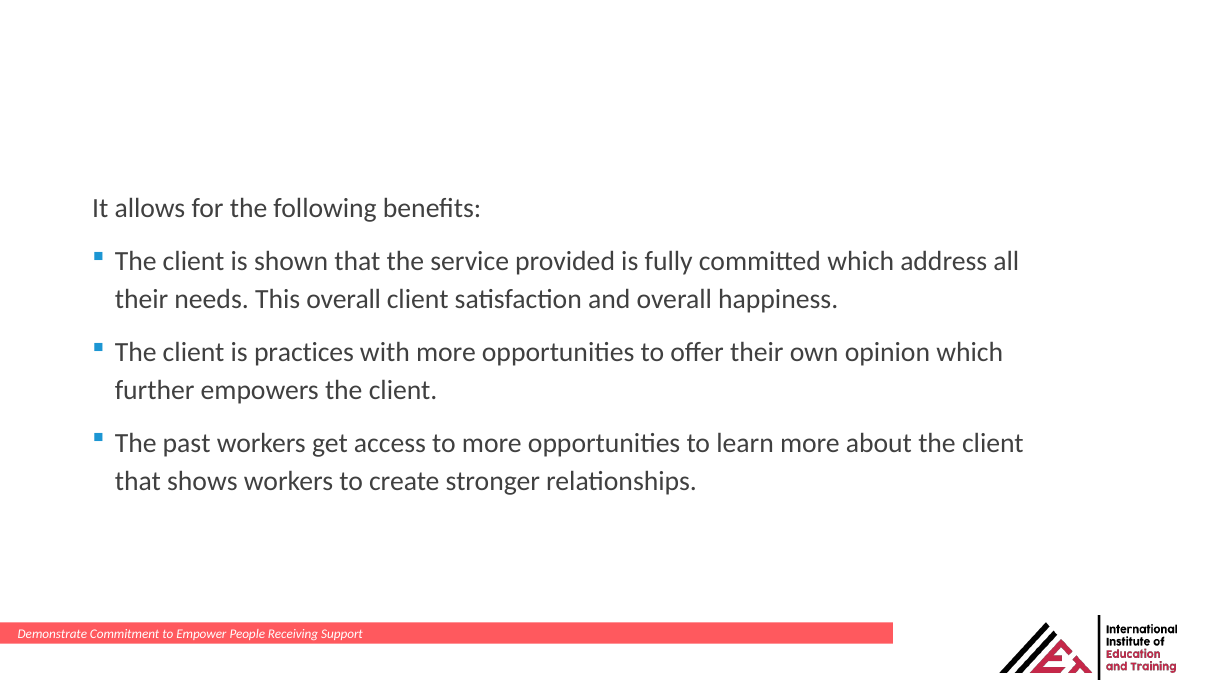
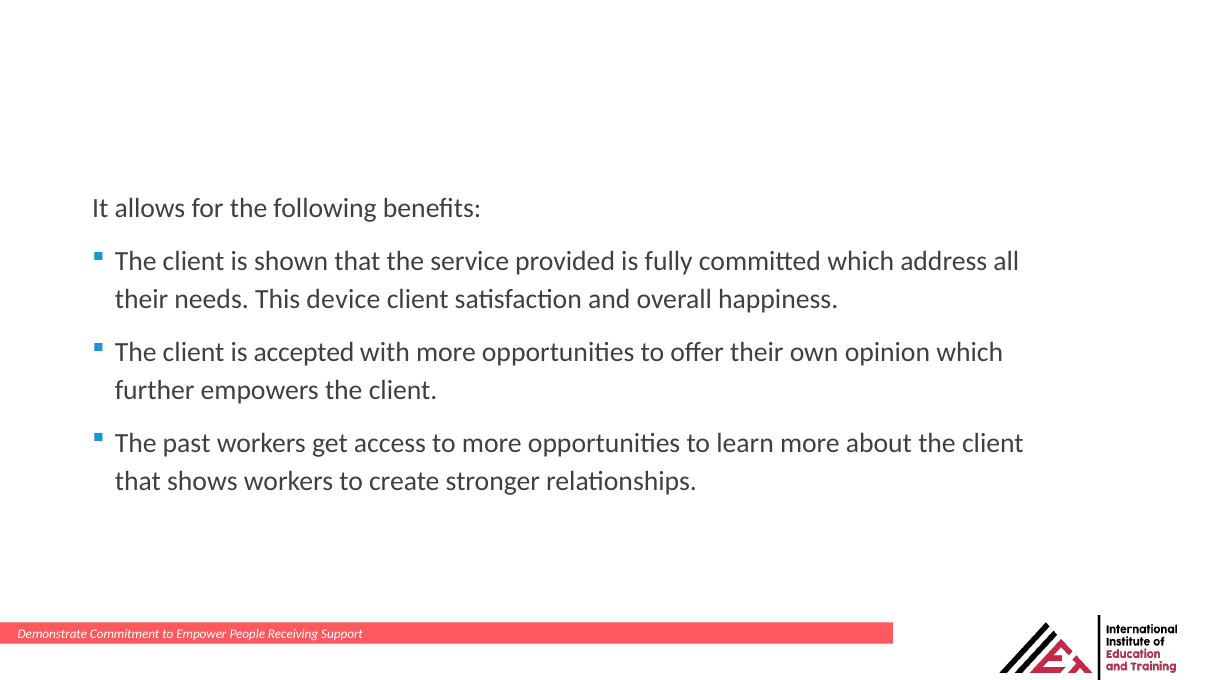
This overall: overall -> device
practices: practices -> accepted
